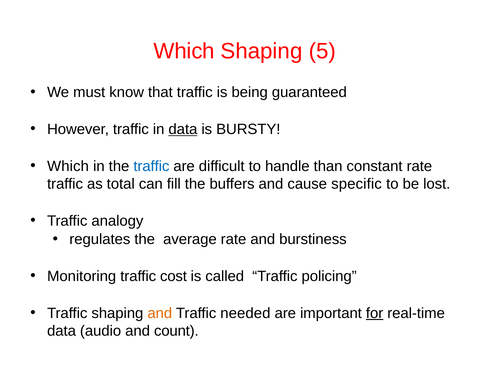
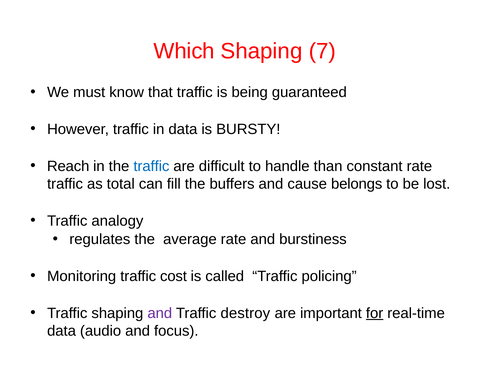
5: 5 -> 7
data at (183, 129) underline: present -> none
Which at (68, 166): Which -> Reach
specific: specific -> belongs
and at (160, 313) colour: orange -> purple
needed: needed -> destroy
count: count -> focus
